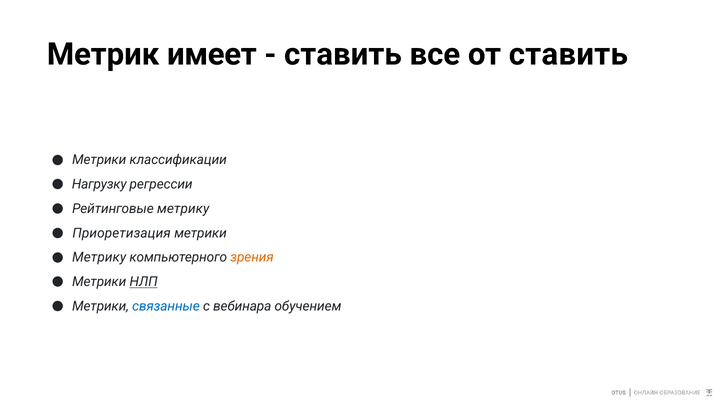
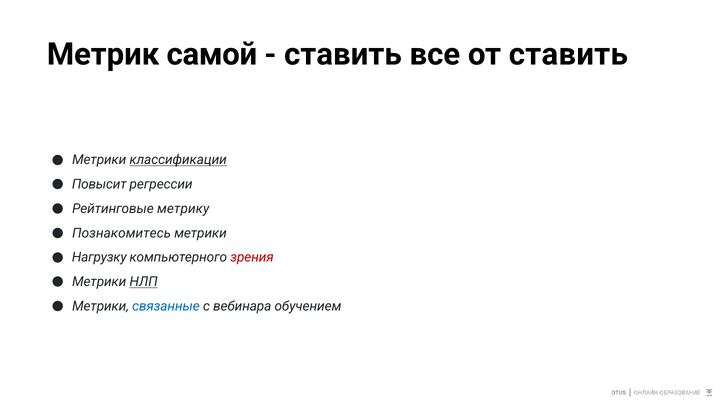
имеет: имеет -> самой
классификации underline: none -> present
Нагрузку: Нагрузку -> Повысит
Приоретизация: Приоретизация -> Познакомитесь
Метрику at (99, 258): Метрику -> Нагрузку
зрения colour: orange -> red
